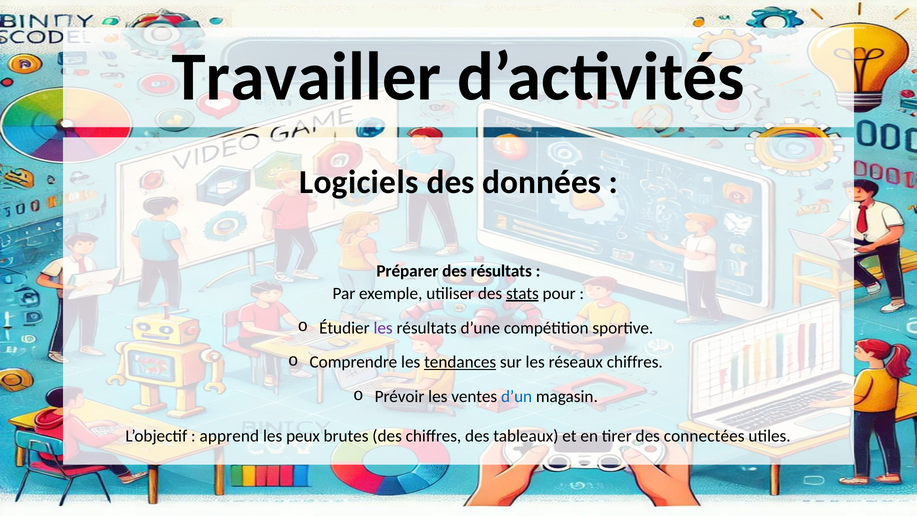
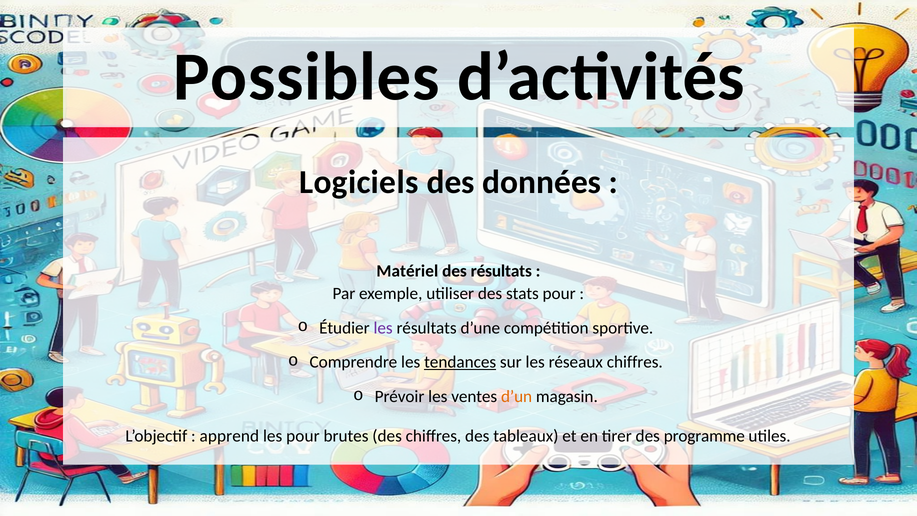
Travailler: Travailler -> Possibles
Préparer: Préparer -> Matériel
stats underline: present -> none
d’un colour: blue -> orange
les peux: peux -> pour
connectées: connectées -> programme
